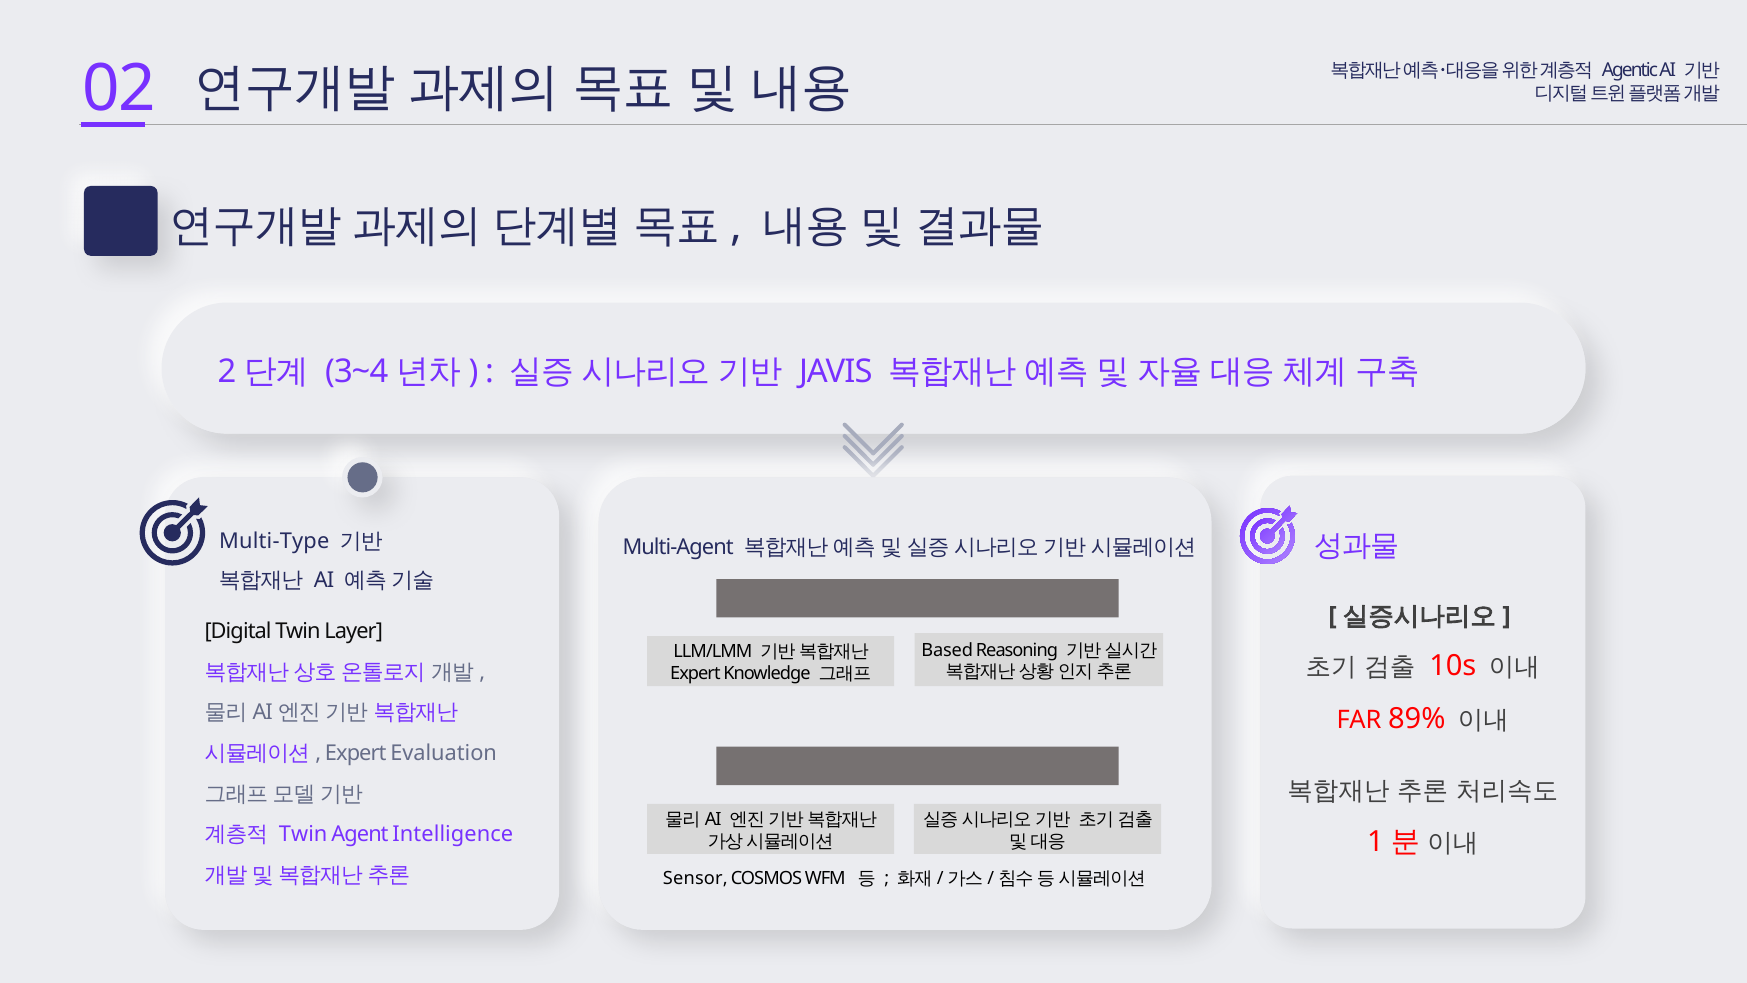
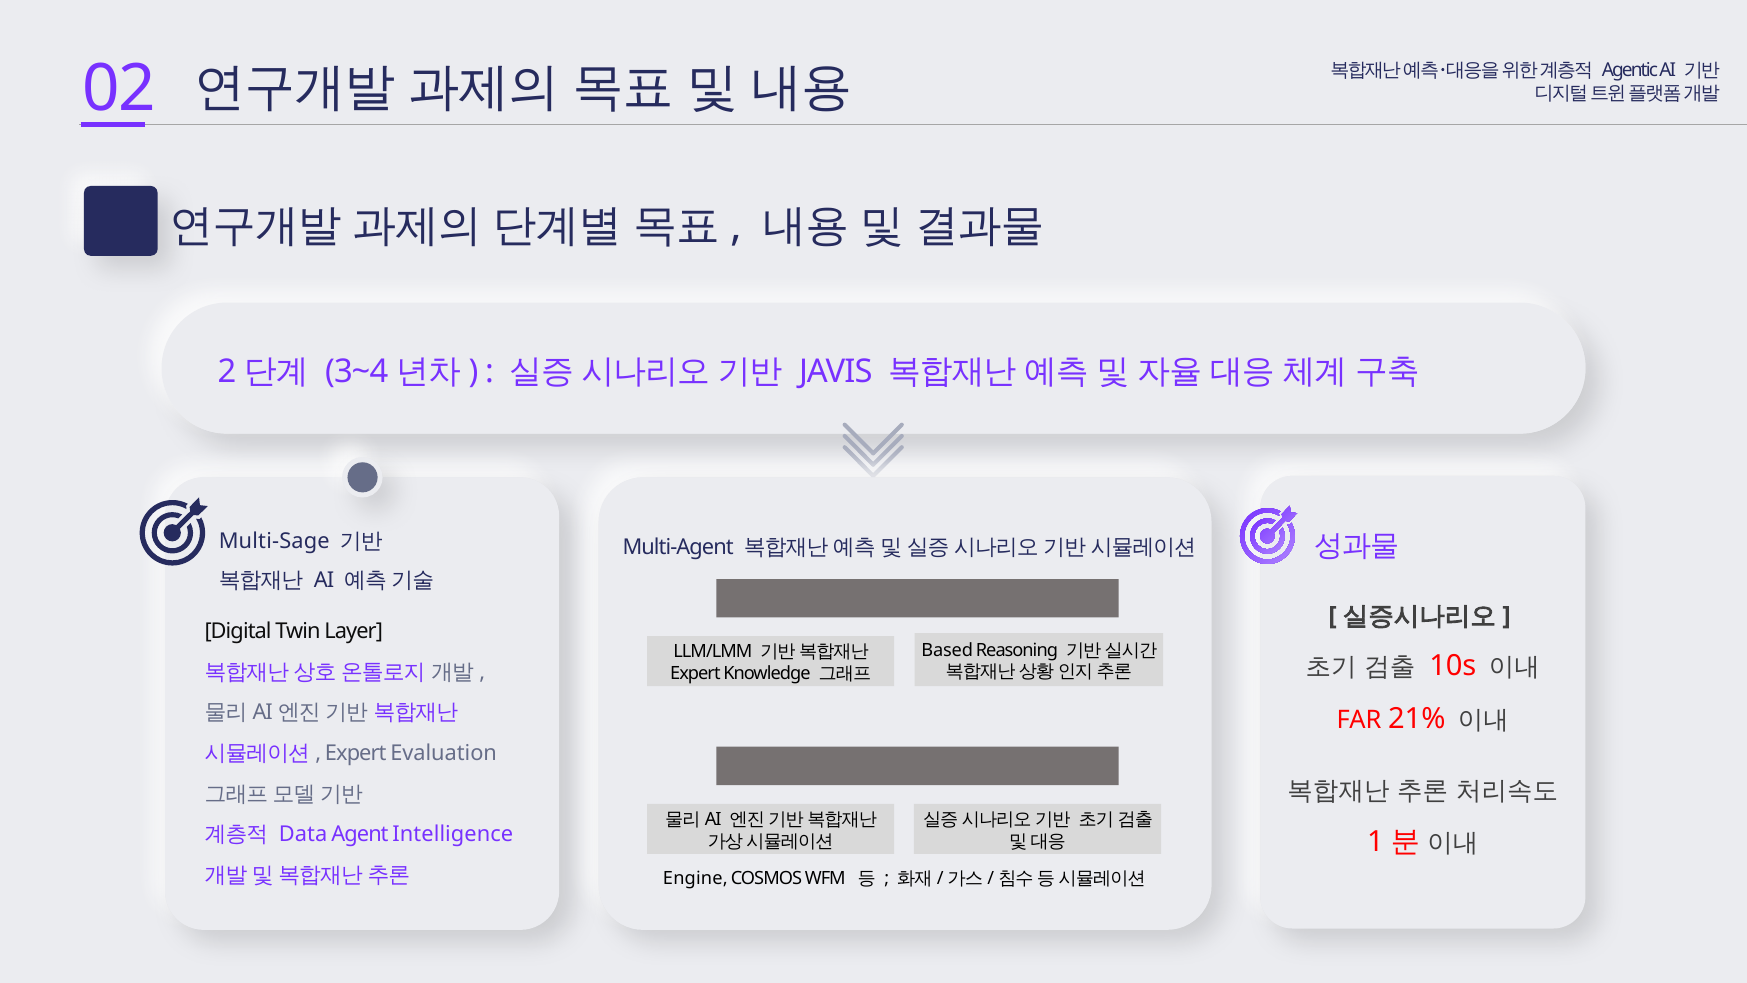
Multi-Type: Multi-Type -> Multi-Sage
89%: 89% -> 21%
Twin at (303, 834): Twin -> Data
Sensor: Sensor -> Engine
